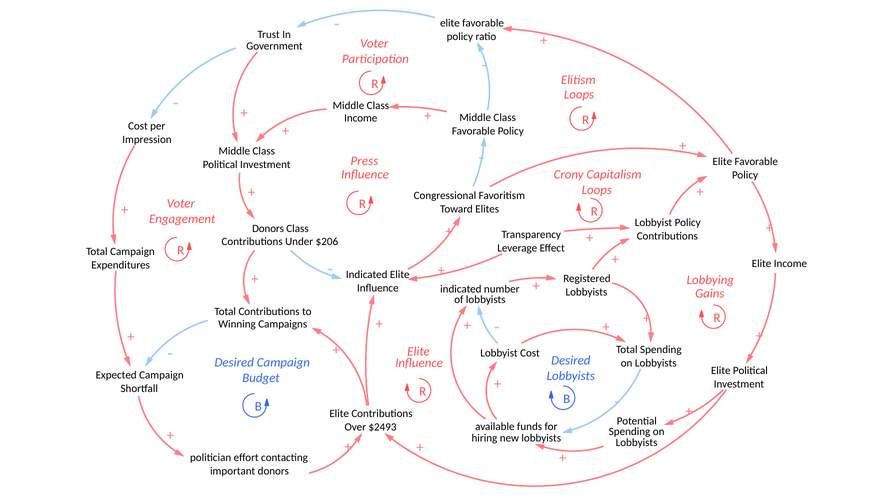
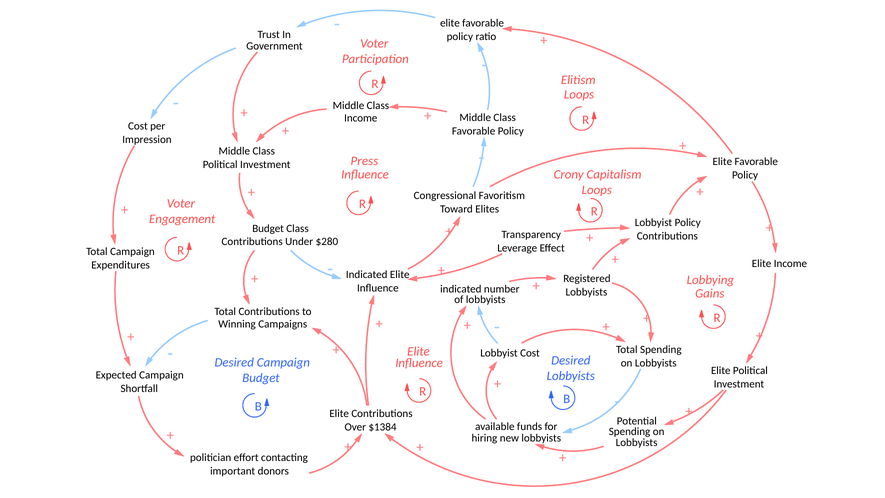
Donors at (268, 228): Donors -> Budget
$206: $206 -> $280
$2493: $2493 -> $1384
